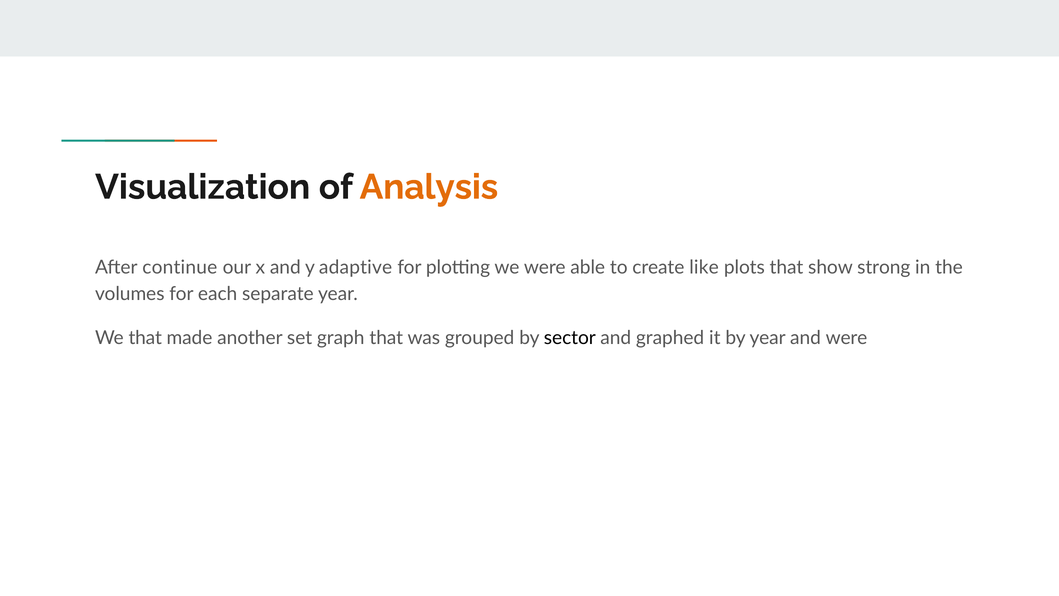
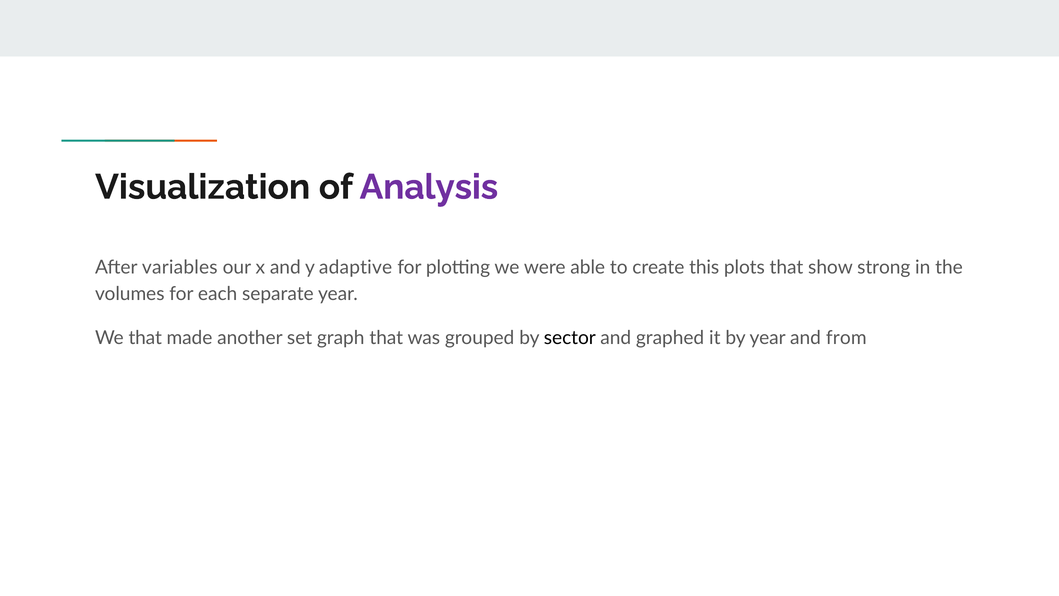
Analysis colour: orange -> purple
continue: continue -> variables
like: like -> this
and were: were -> from
